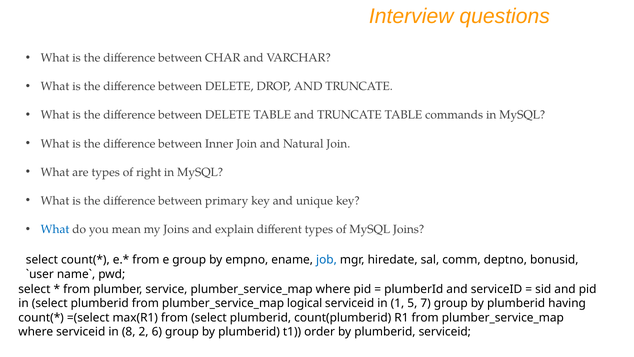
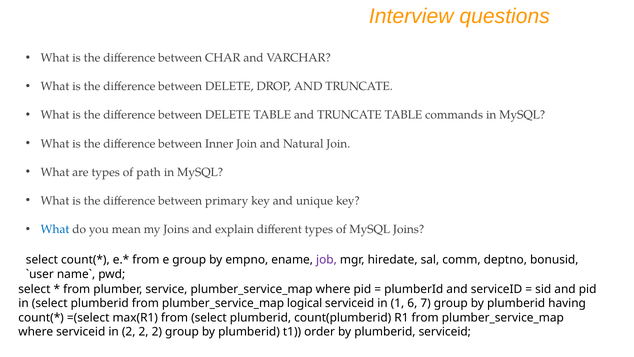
right: right -> path
job colour: blue -> purple
5: 5 -> 6
in 8: 8 -> 2
6 at (157, 332): 6 -> 2
